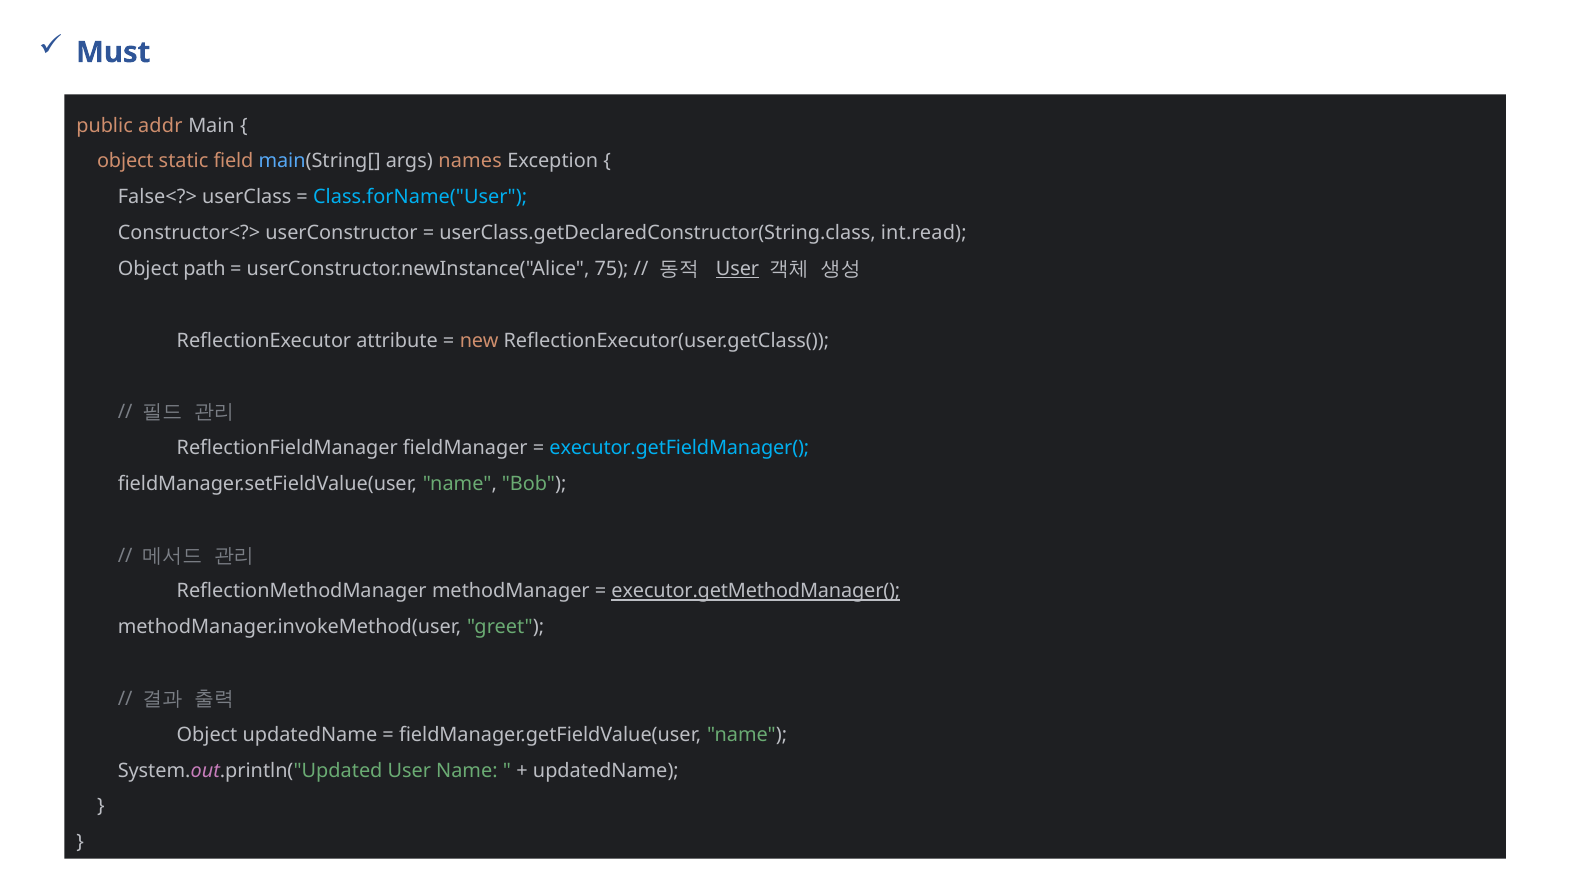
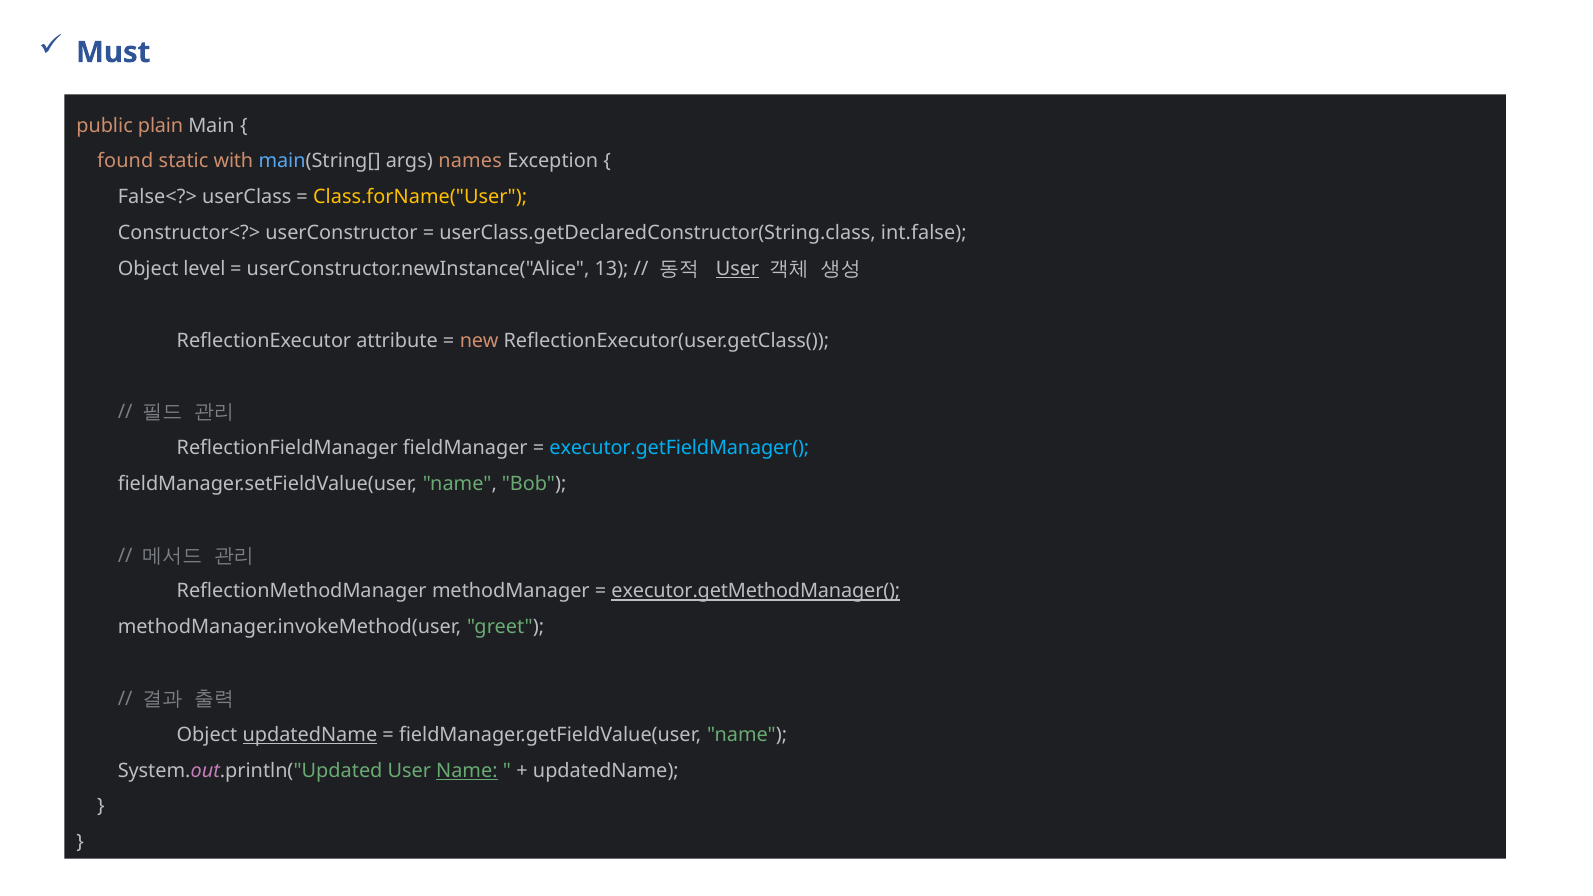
addr: addr -> plain
object at (125, 161): object -> found
field: field -> with
Class.forName("User colour: light blue -> yellow
int.read: int.read -> int.false
path: path -> level
75: 75 -> 13
updatedName at (310, 735) underline: none -> present
Name at (467, 771) underline: none -> present
